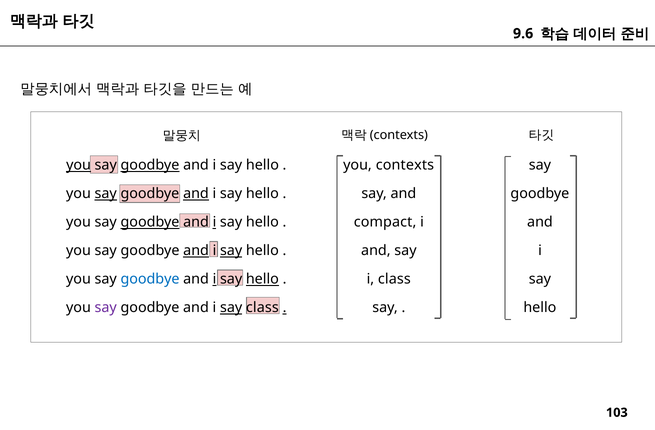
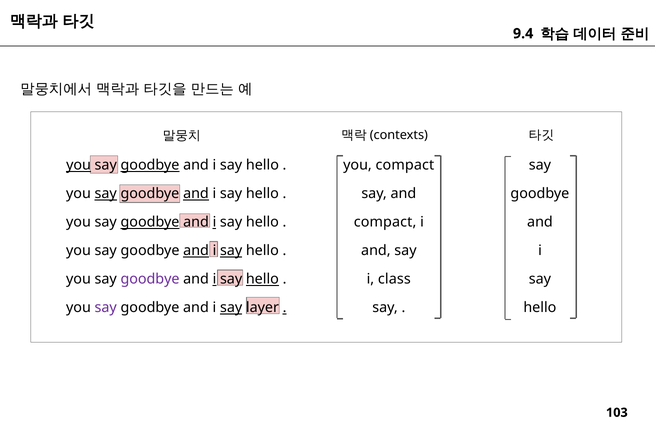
9.6: 9.6 -> 9.4
you contexts: contexts -> compact
goodbye at (150, 279) colour: blue -> purple
say class: class -> layer
